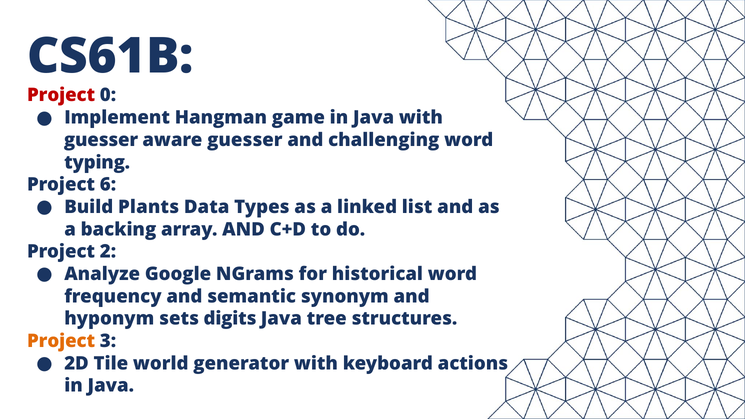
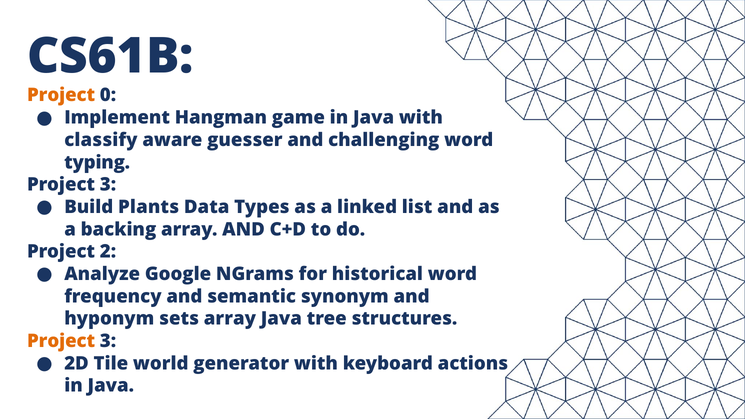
Project at (61, 95) colour: red -> orange
guesser at (101, 140): guesser -> classify
6 at (108, 185): 6 -> 3
sets digits: digits -> array
